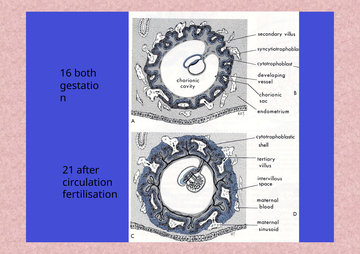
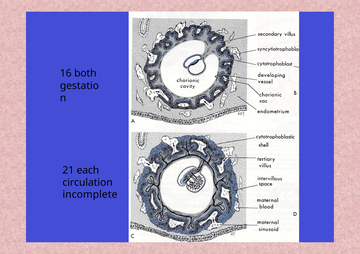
after: after -> each
fertilisation: fertilisation -> incomplete
